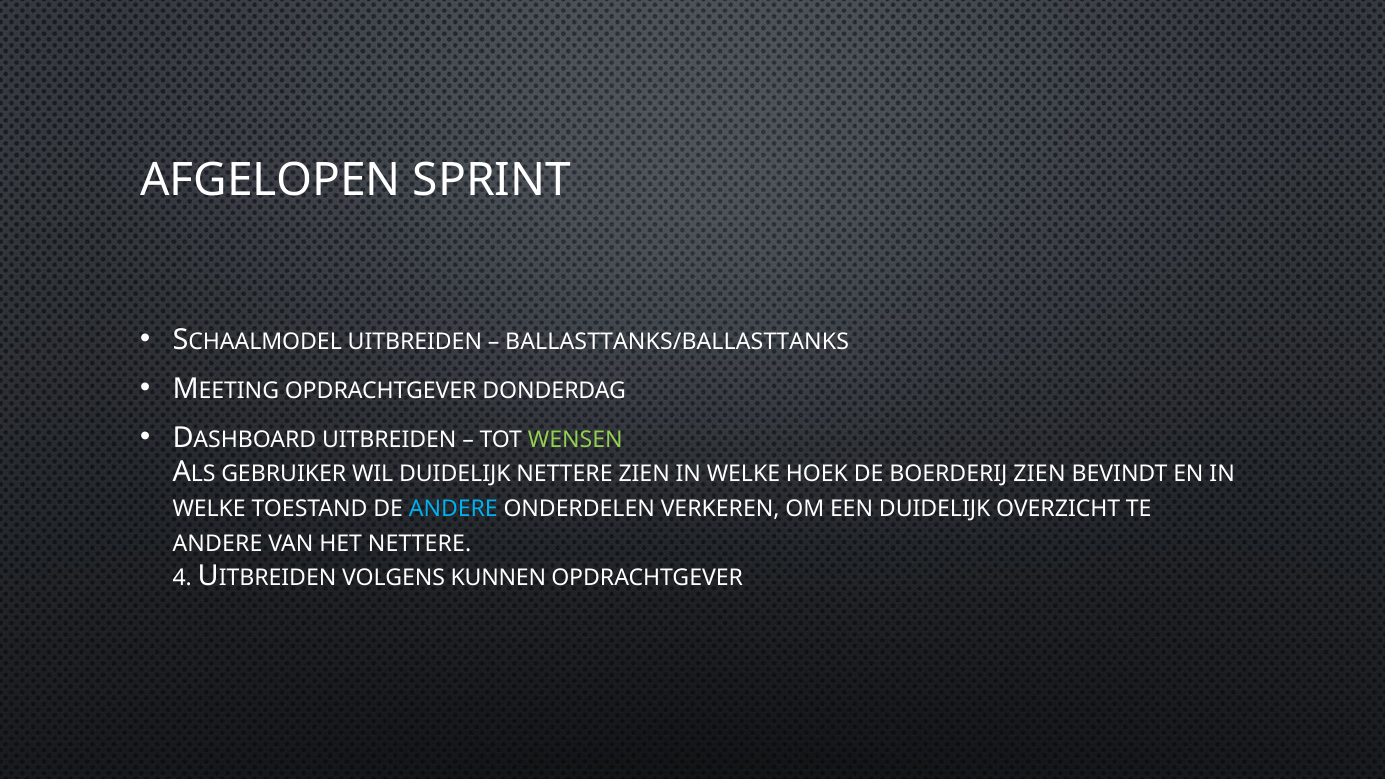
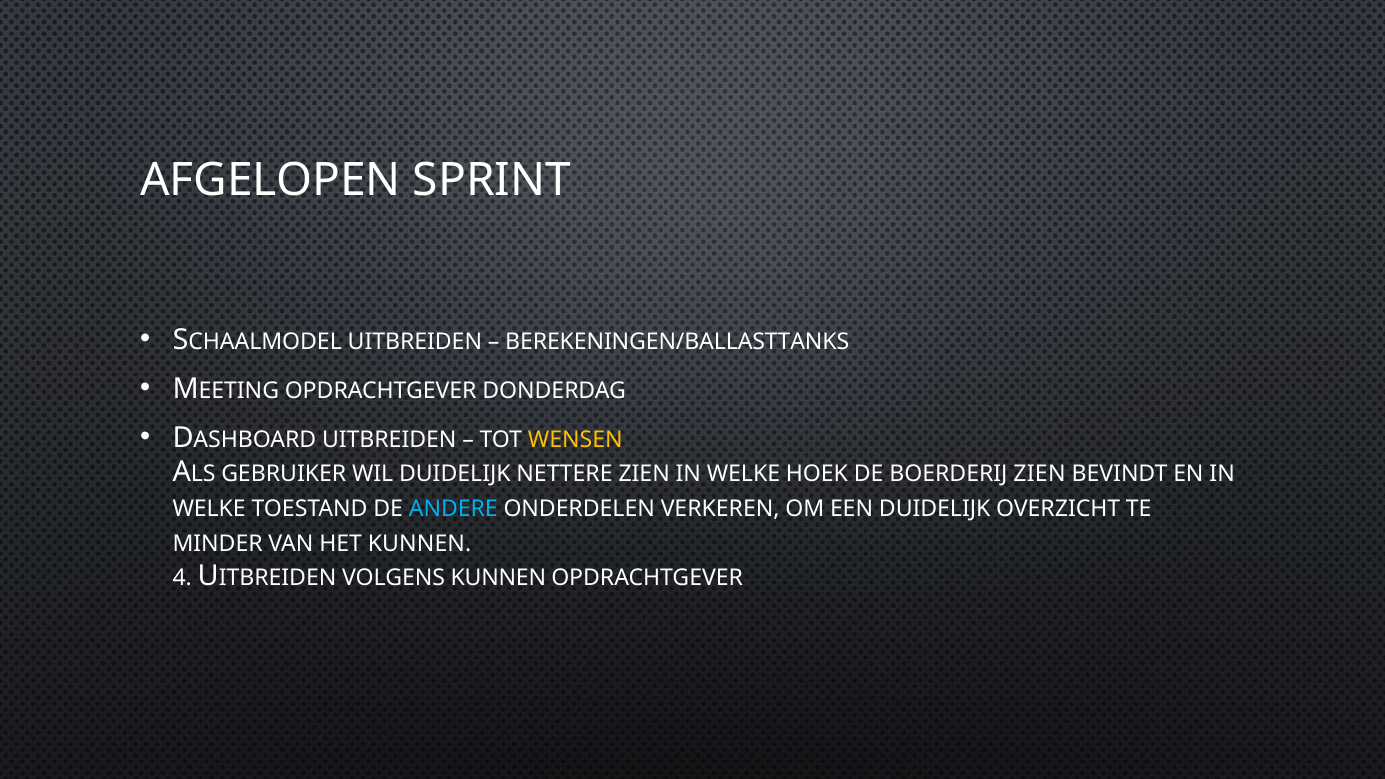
BALLASTTANKS/BALLASTTANKS: BALLASTTANKS/BALLASTTANKS -> BEREKENINGEN/BALLASTTANKS
WENSEN colour: light green -> yellow
ANDERE at (217, 543): ANDERE -> MINDER
HET NETTERE: NETTERE -> KUNNEN
